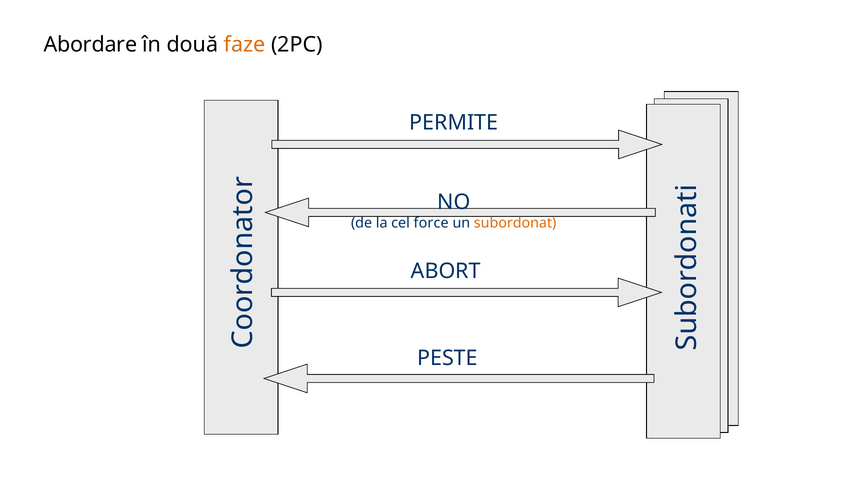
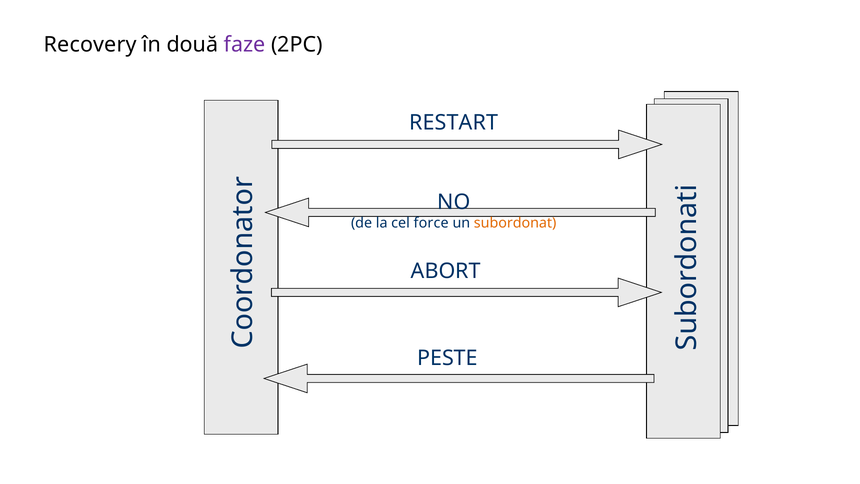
Abordare: Abordare -> Recovery
faze colour: orange -> purple
PERMITE: PERMITE -> RESTART
